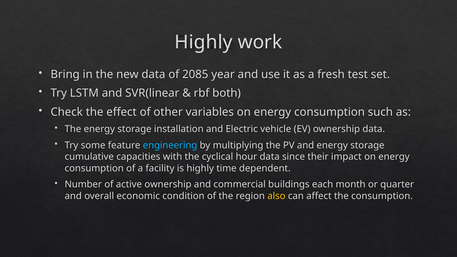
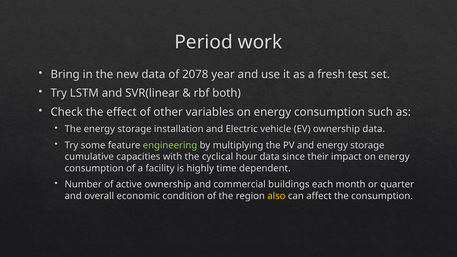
Highly at (203, 42): Highly -> Period
2085: 2085 -> 2078
engineering colour: light blue -> light green
